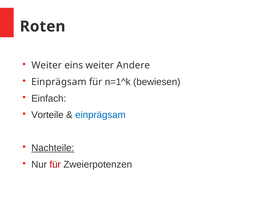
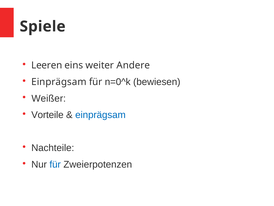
Roten: Roten -> Spiele
Weiter at (47, 65): Weiter -> Leeren
n=1^k: n=1^k -> n=0^k
Einfach: Einfach -> Weißer
Nachteile underline: present -> none
für at (55, 164) colour: red -> blue
